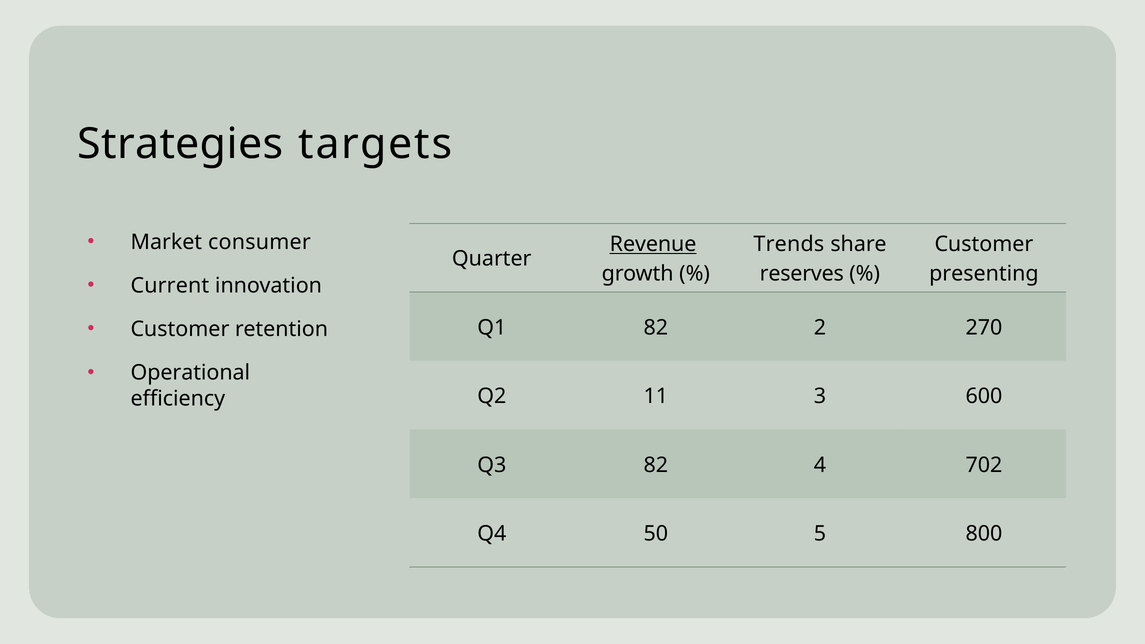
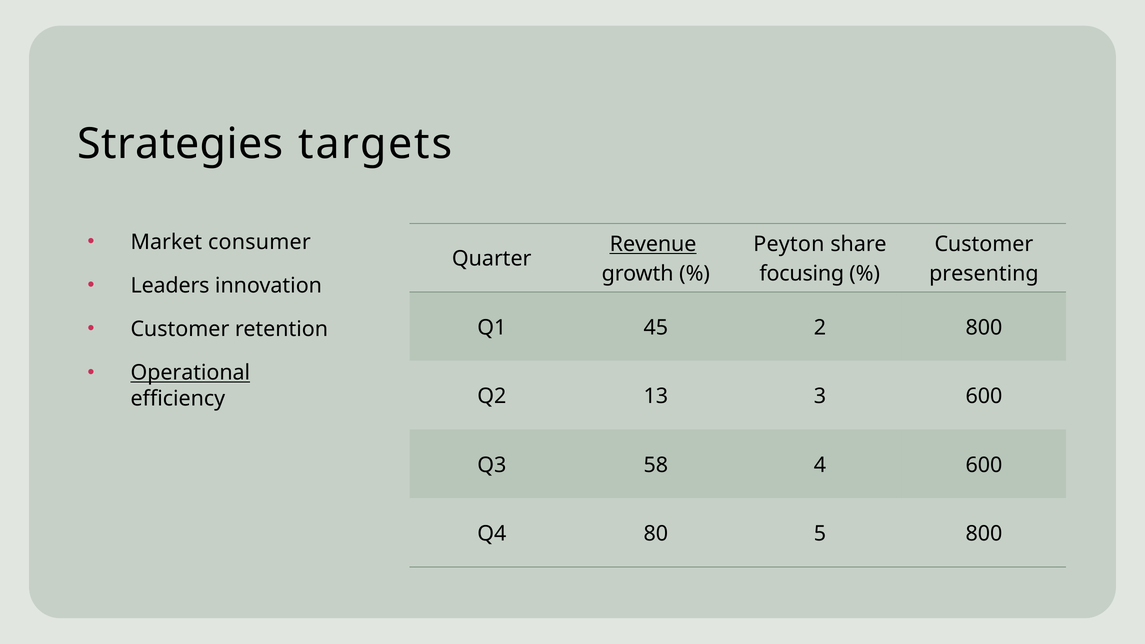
Trends: Trends -> Peyton
reserves: reserves -> focusing
Current: Current -> Leaders
Q1 82: 82 -> 45
2 270: 270 -> 800
Operational underline: none -> present
11: 11 -> 13
Q3 82: 82 -> 58
4 702: 702 -> 600
50: 50 -> 80
